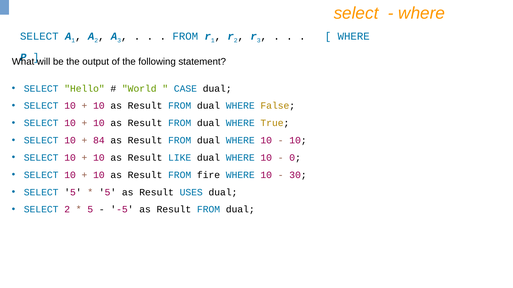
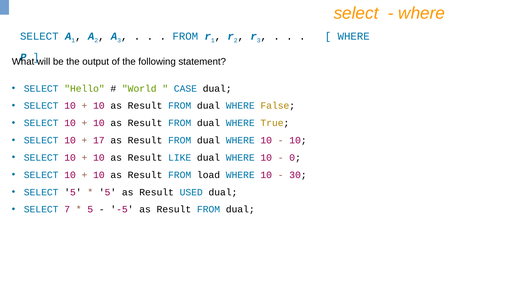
84: 84 -> 17
fire: fire -> load
USES: USES -> USED
SELECT 2: 2 -> 7
